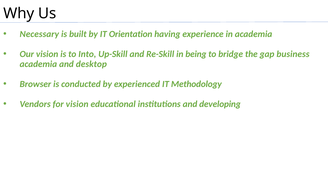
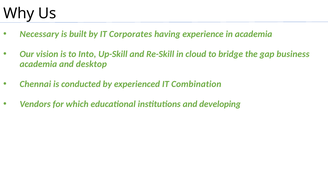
Orientation: Orientation -> Corporates
being: being -> cloud
Browser: Browser -> Chennai
Methodology: Methodology -> Combination
for vision: vision -> which
